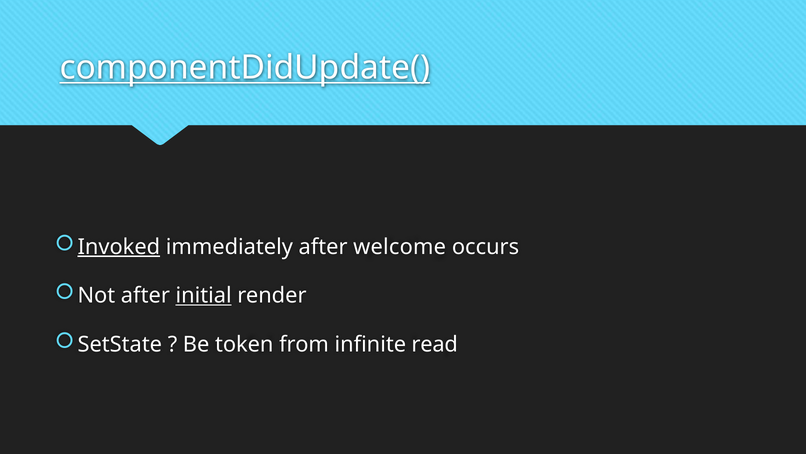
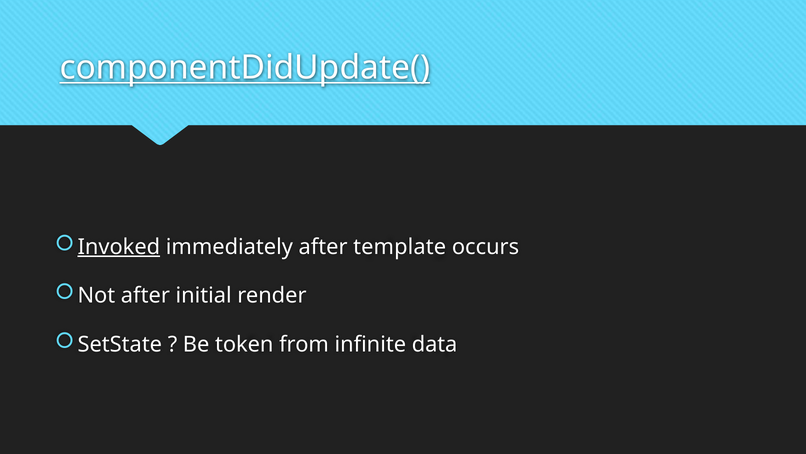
welcome: welcome -> template
initial underline: present -> none
read: read -> data
